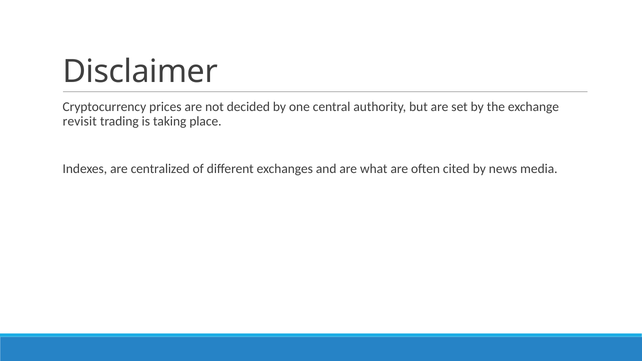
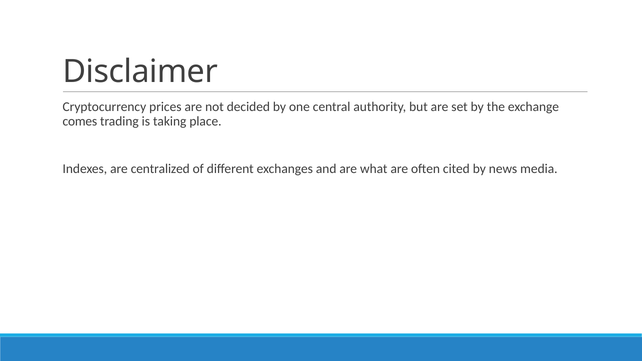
revisit: revisit -> comes
